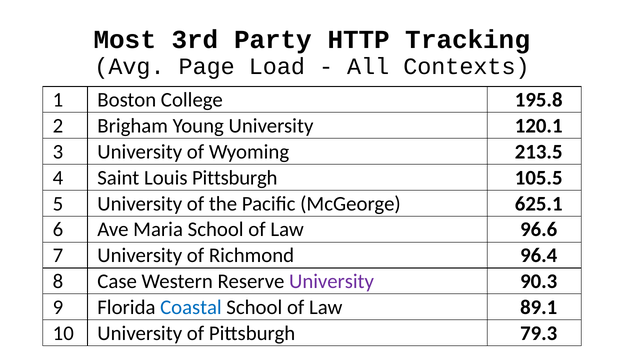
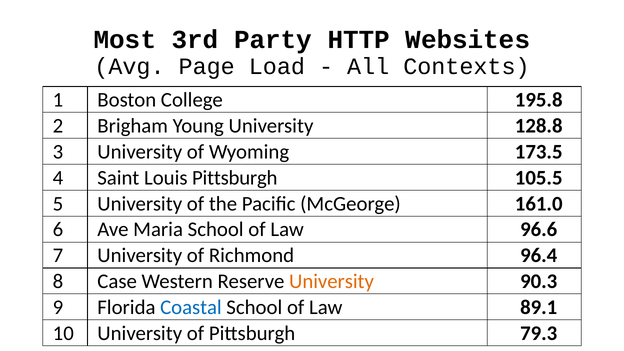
Tracking: Tracking -> Websites
120.1: 120.1 -> 128.8
213.5: 213.5 -> 173.5
625.1: 625.1 -> 161.0
University at (332, 281) colour: purple -> orange
